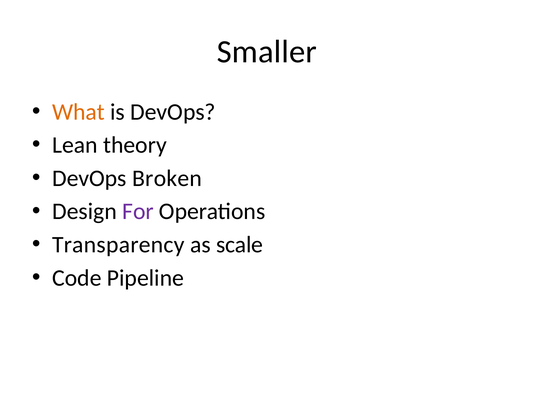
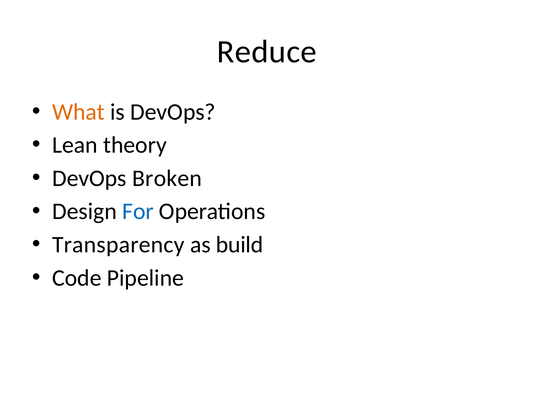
Smaller: Smaller -> Reduce
For colour: purple -> blue
scale: scale -> build
